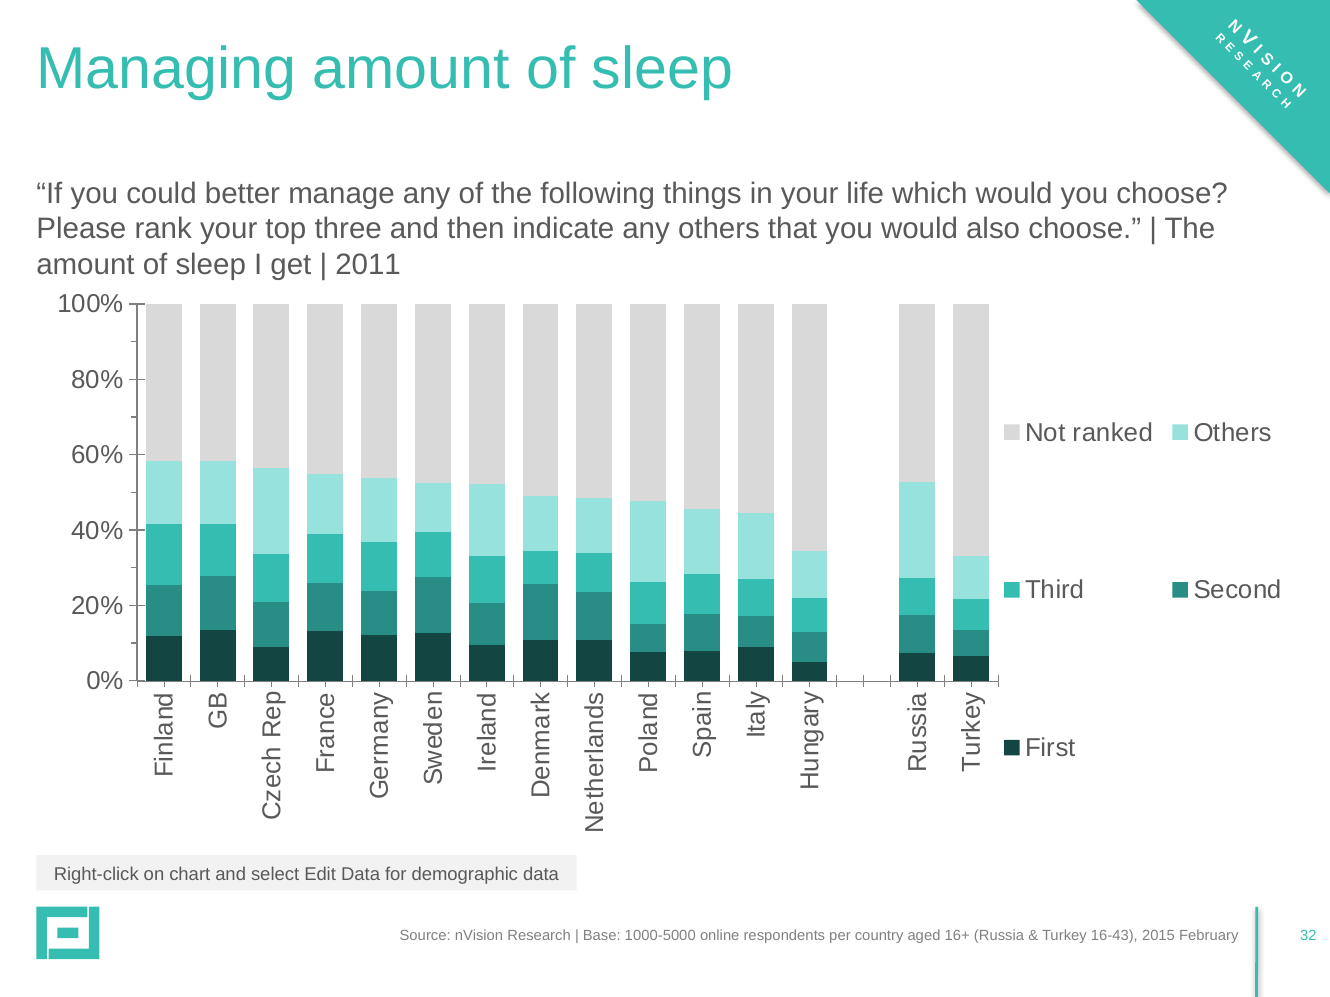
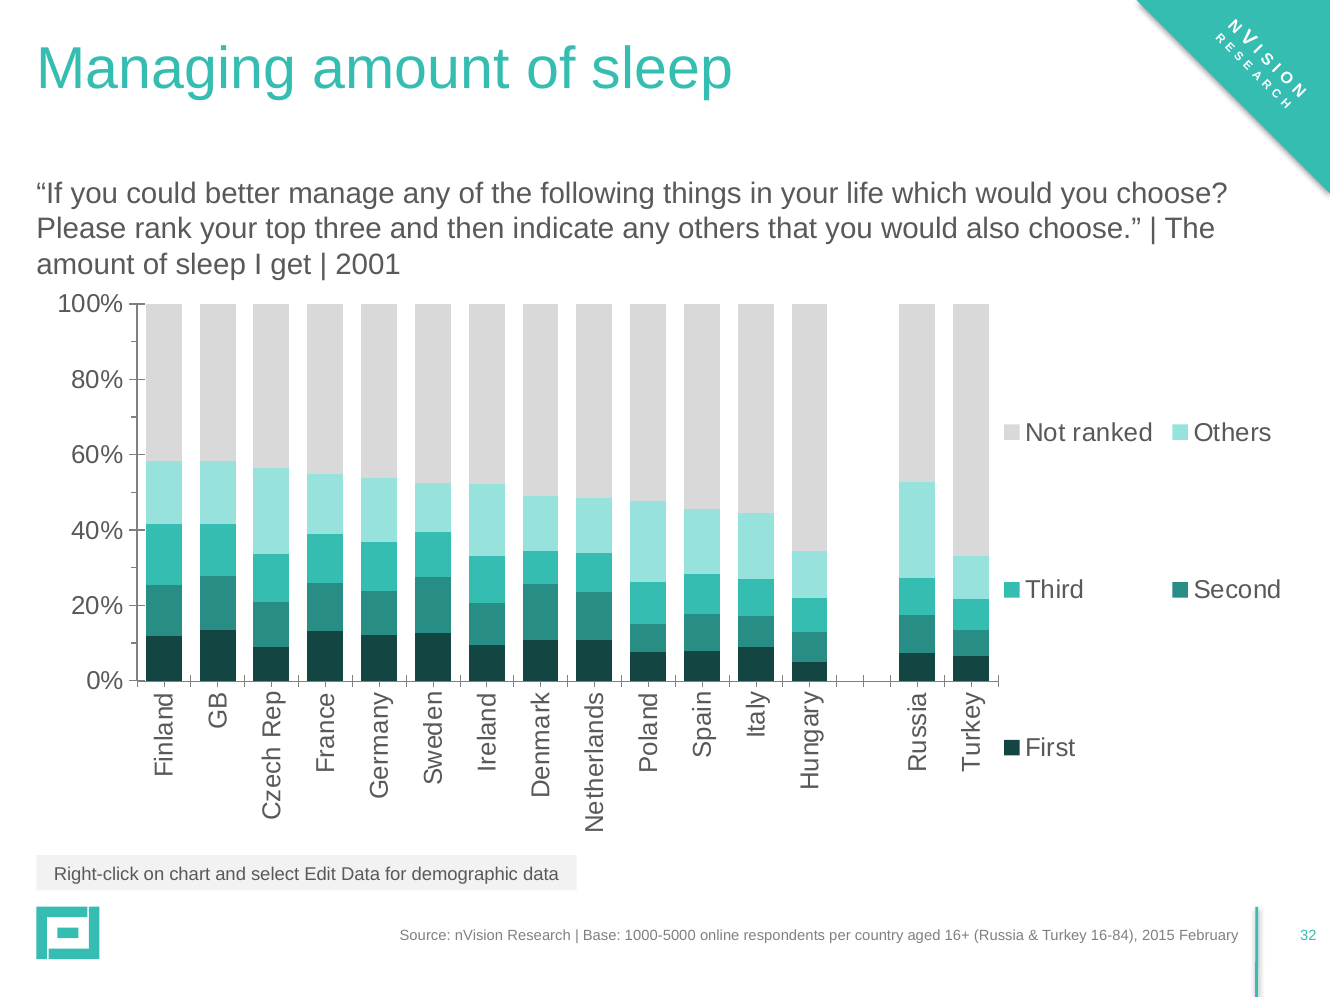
2011: 2011 -> 2001
16-43: 16-43 -> 16-84
